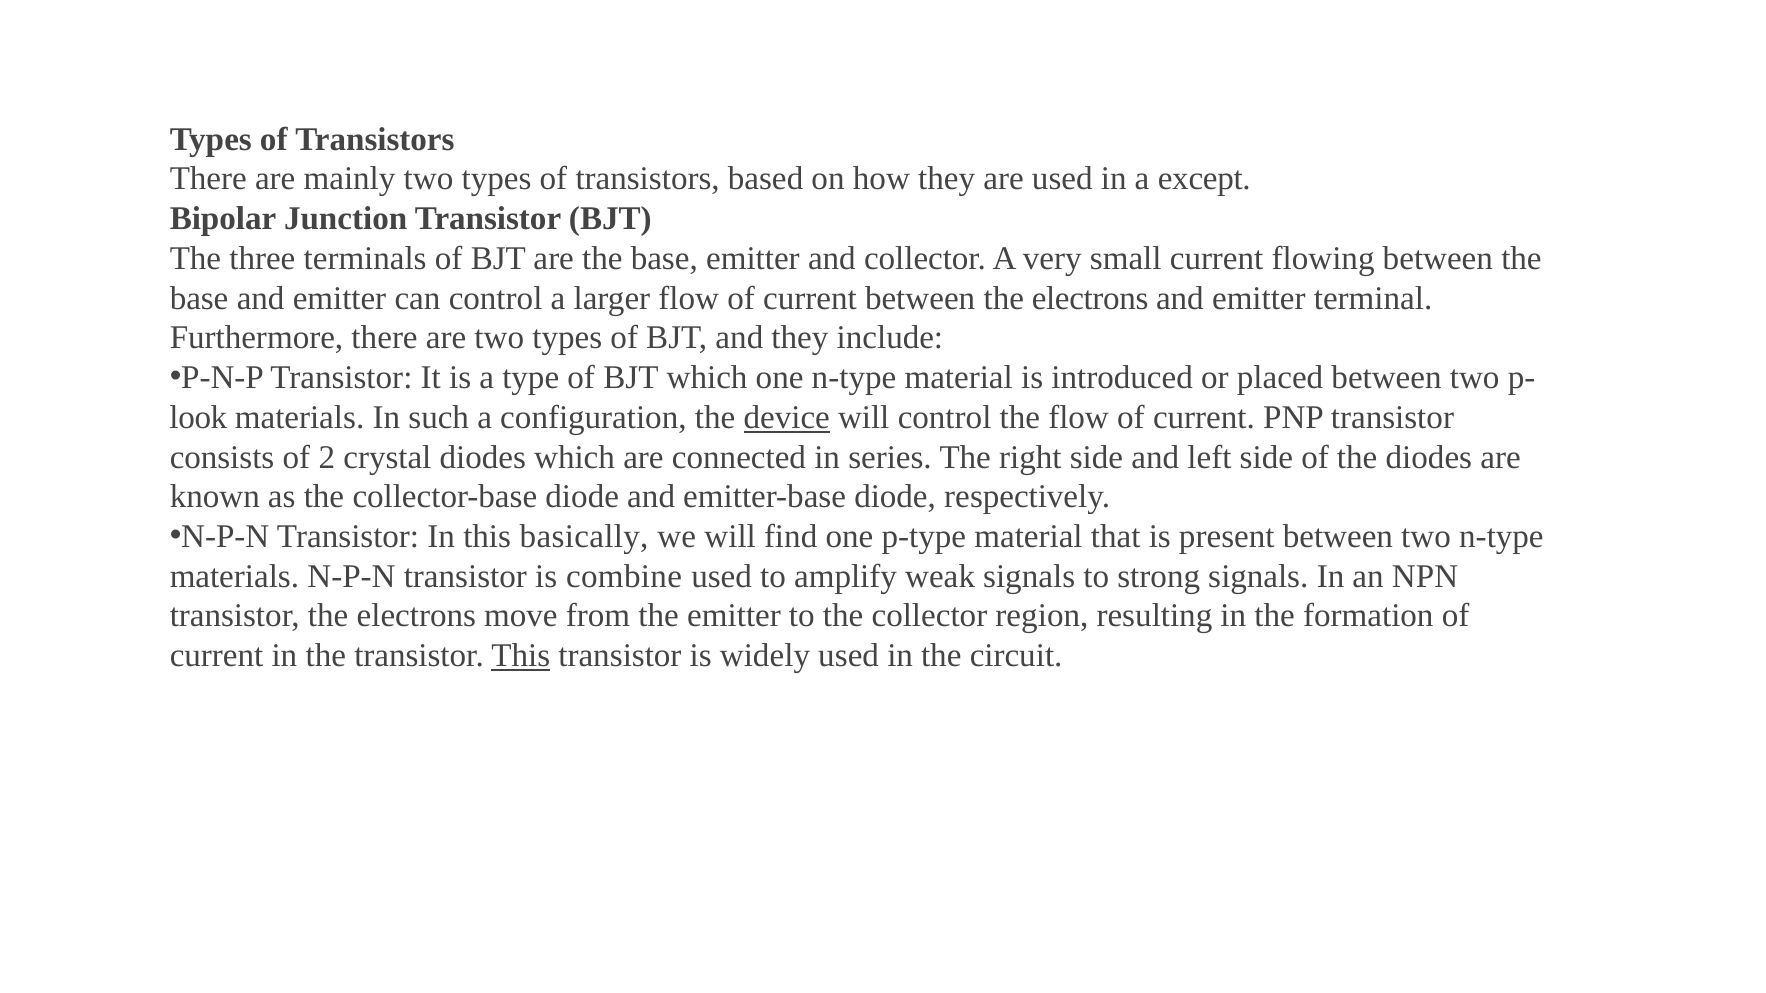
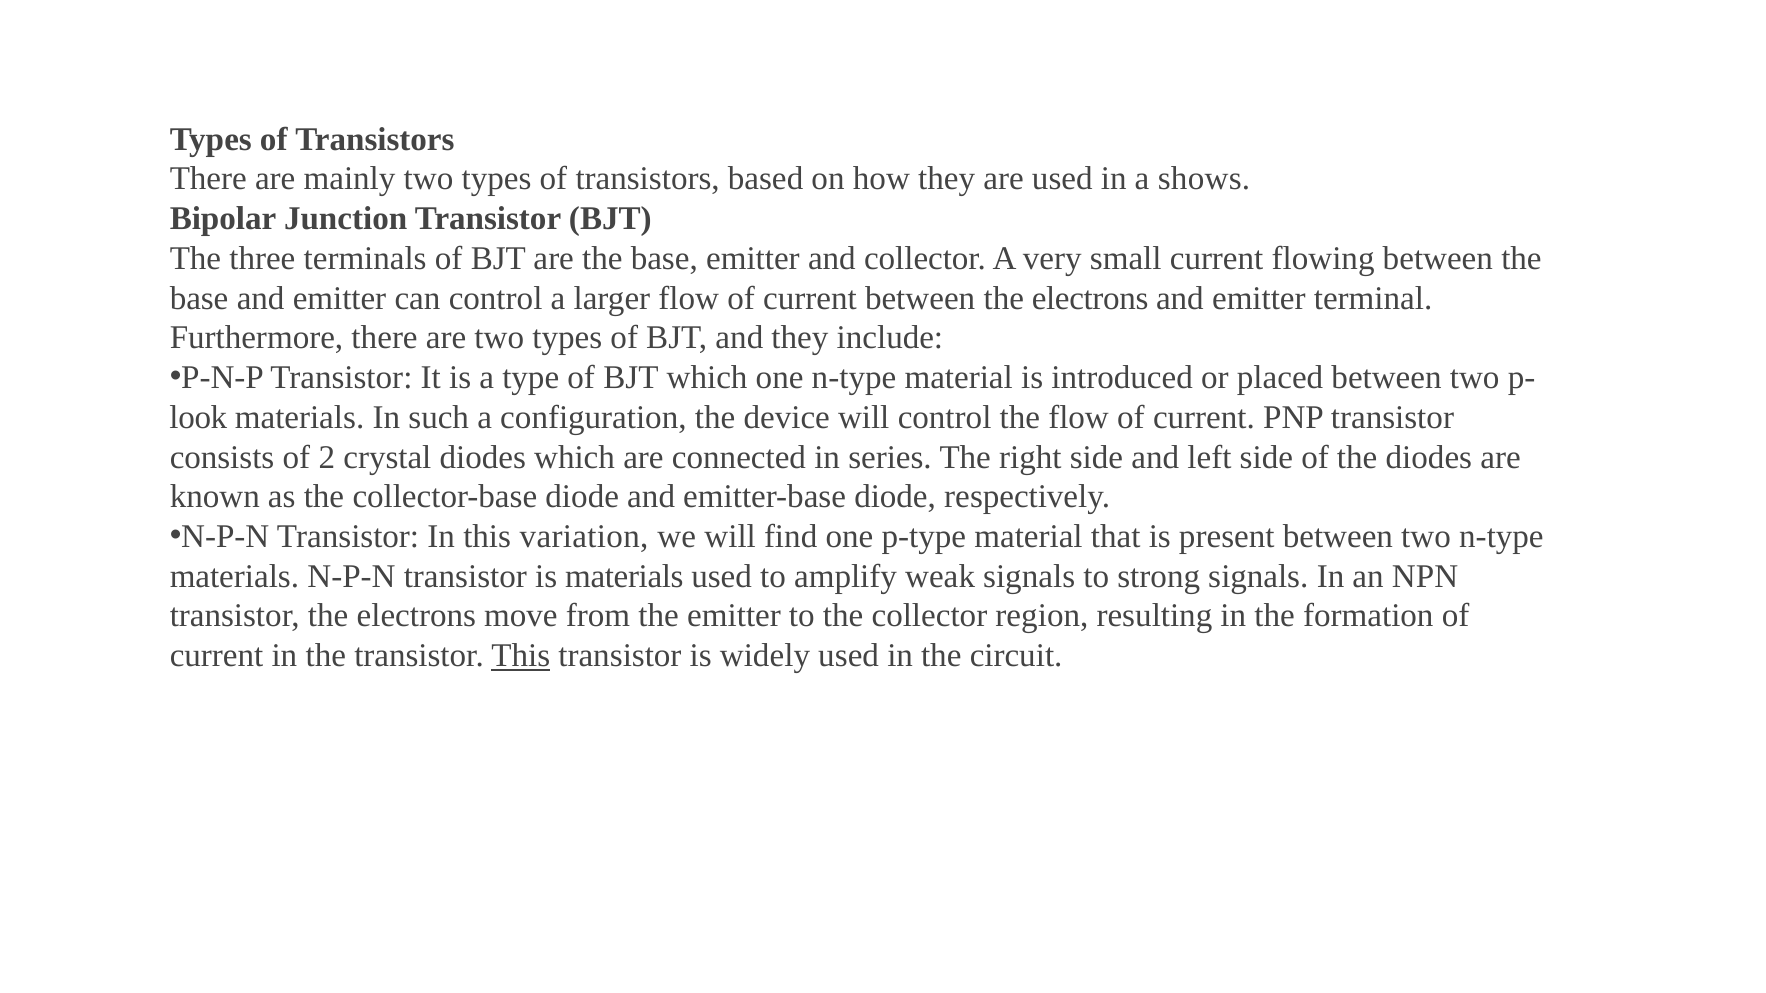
except: except -> shows
device underline: present -> none
basically: basically -> variation
is combine: combine -> materials
